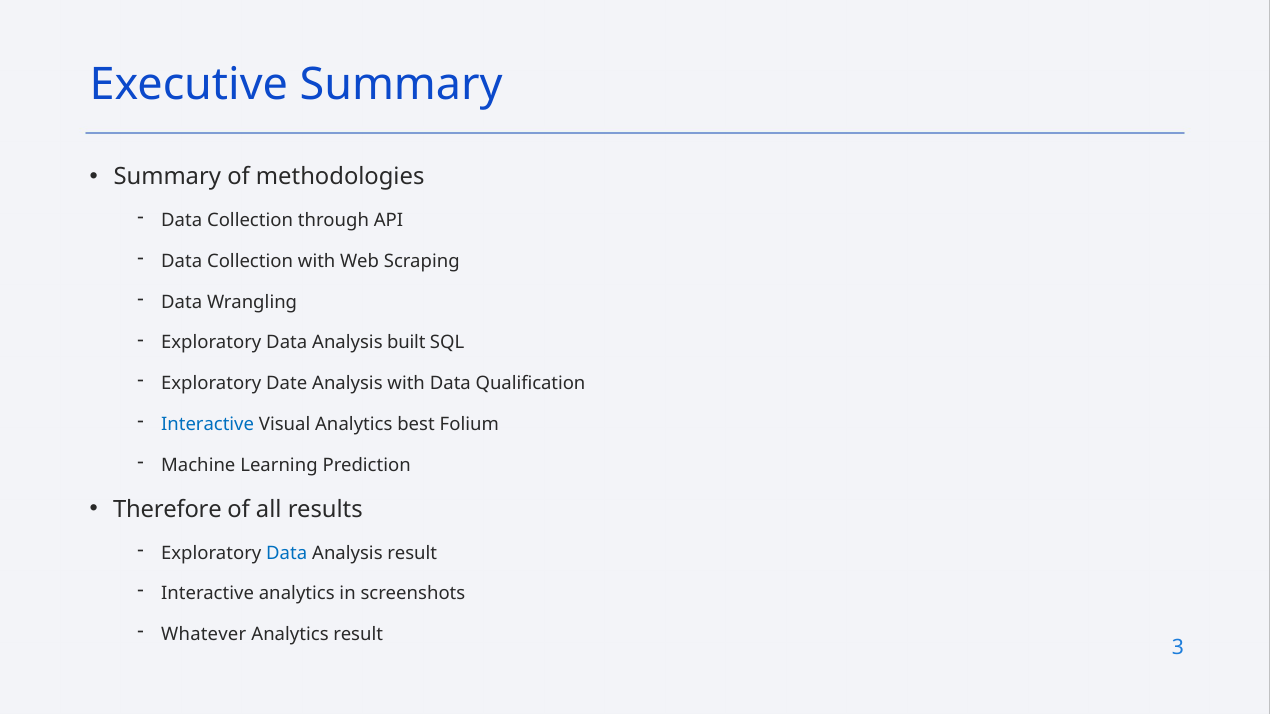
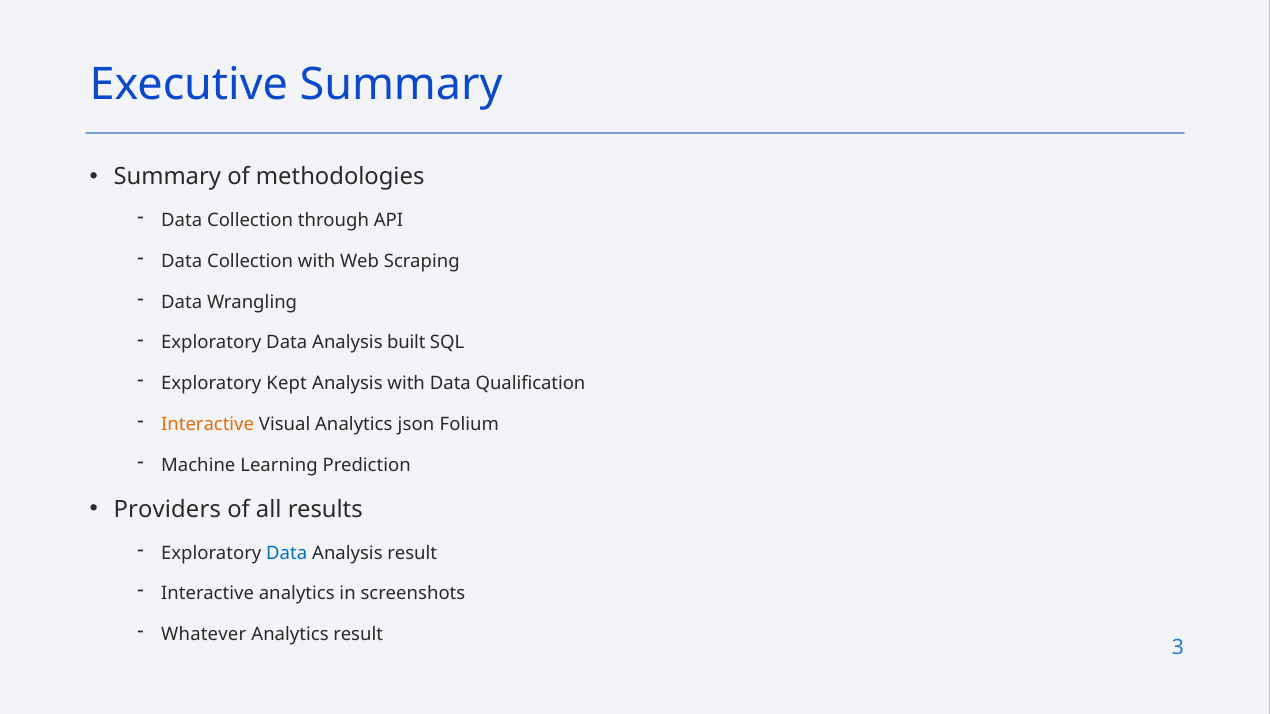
Date: Date -> Kept
Interactive at (208, 425) colour: blue -> orange
best: best -> json
Therefore: Therefore -> Providers
